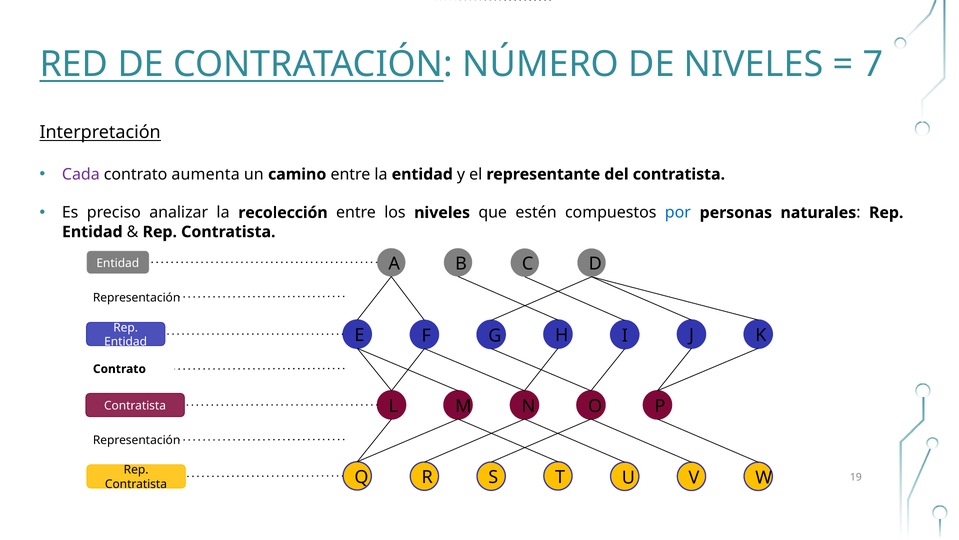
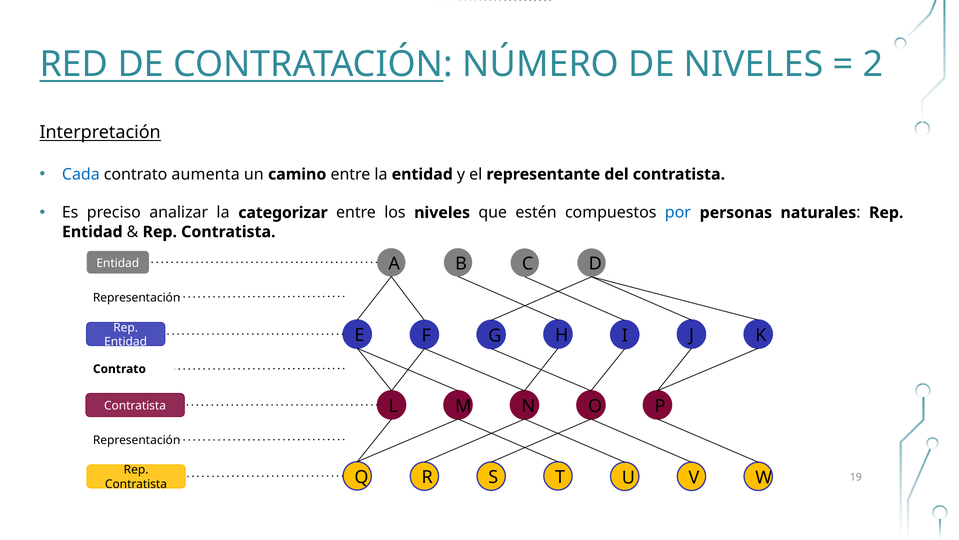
7: 7 -> 2
Cada colour: purple -> blue
recolección: recolección -> categorizar
